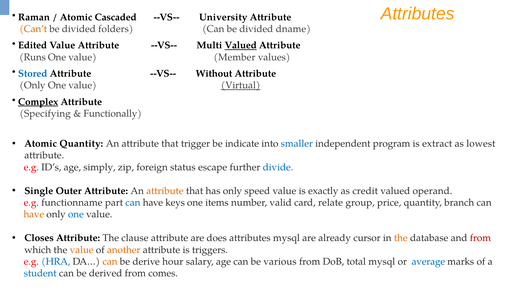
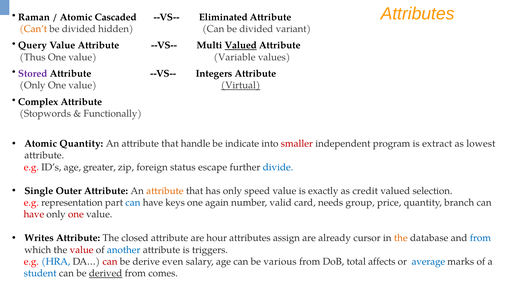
University: University -> Eliminated
folders: folders -> hidden
dname: dname -> variant
Edited: Edited -> Query
Runs: Runs -> Thus
Member: Member -> Variable
Stored colour: blue -> purple
Without: Without -> Integers
Complex underline: present -> none
Specifying: Specifying -> Stopwords
trigger: trigger -> handle
smaller colour: blue -> red
simply: simply -> greater
operand: operand -> selection
functionname: functionname -> representation
items: items -> again
relate: relate -> needs
have at (34, 214) colour: orange -> red
one at (76, 214) colour: blue -> red
Closes: Closes -> Writes
clause: clause -> closed
does: does -> hour
attributes mysql: mysql -> assign
from at (480, 238) colour: red -> blue
value at (82, 250) colour: orange -> red
another colour: orange -> blue
can at (110, 261) colour: orange -> red
hour: hour -> even
total mysql: mysql -> affects
derived underline: none -> present
